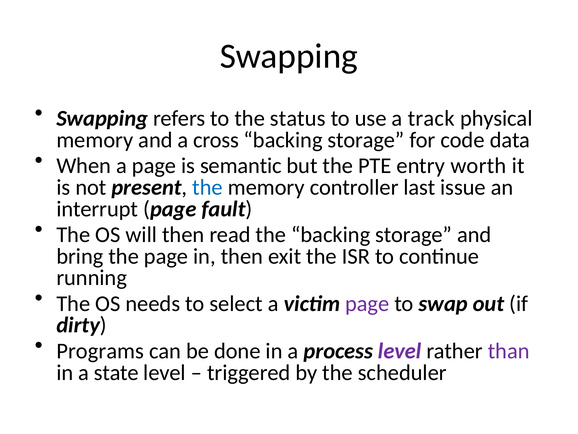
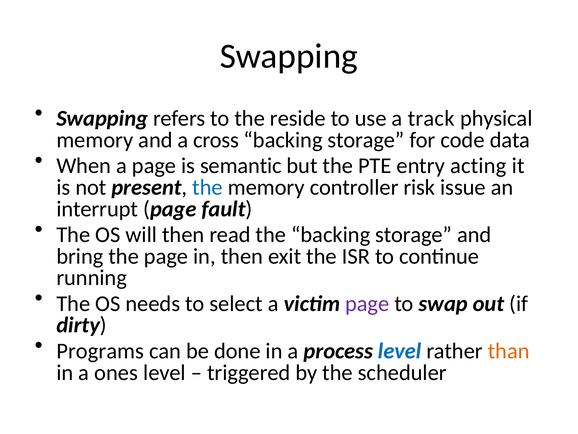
status: status -> reside
worth: worth -> acting
last: last -> risk
level at (400, 351) colour: purple -> blue
than colour: purple -> orange
state: state -> ones
